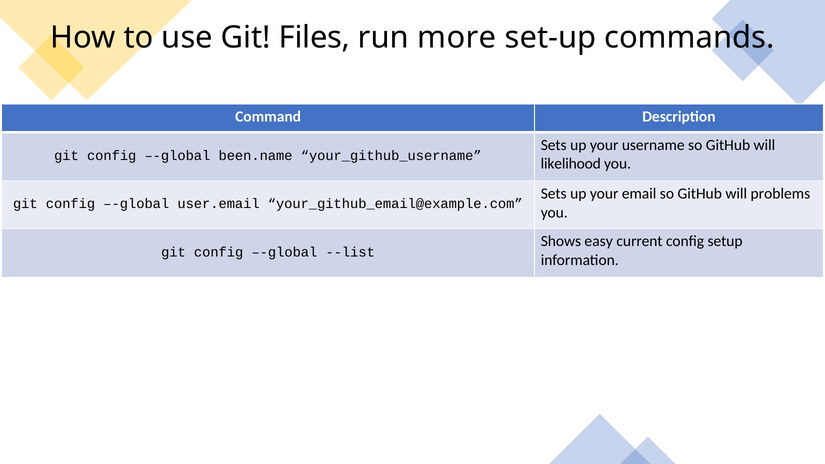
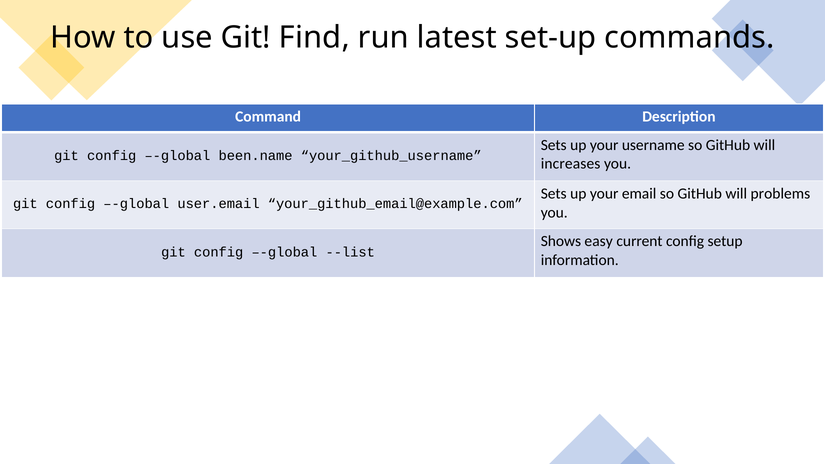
Files: Files -> Find
more: more -> latest
likelihood: likelihood -> increases
